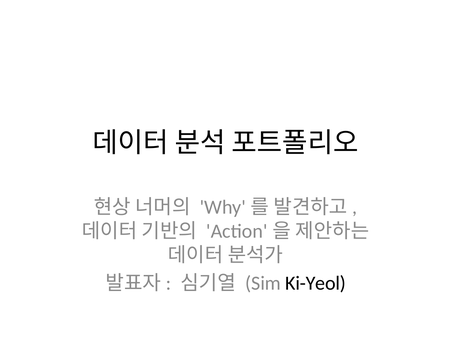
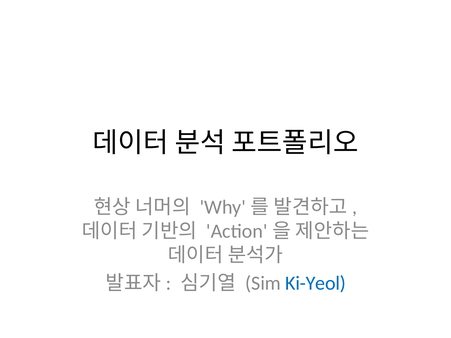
Ki-Yeol colour: black -> blue
